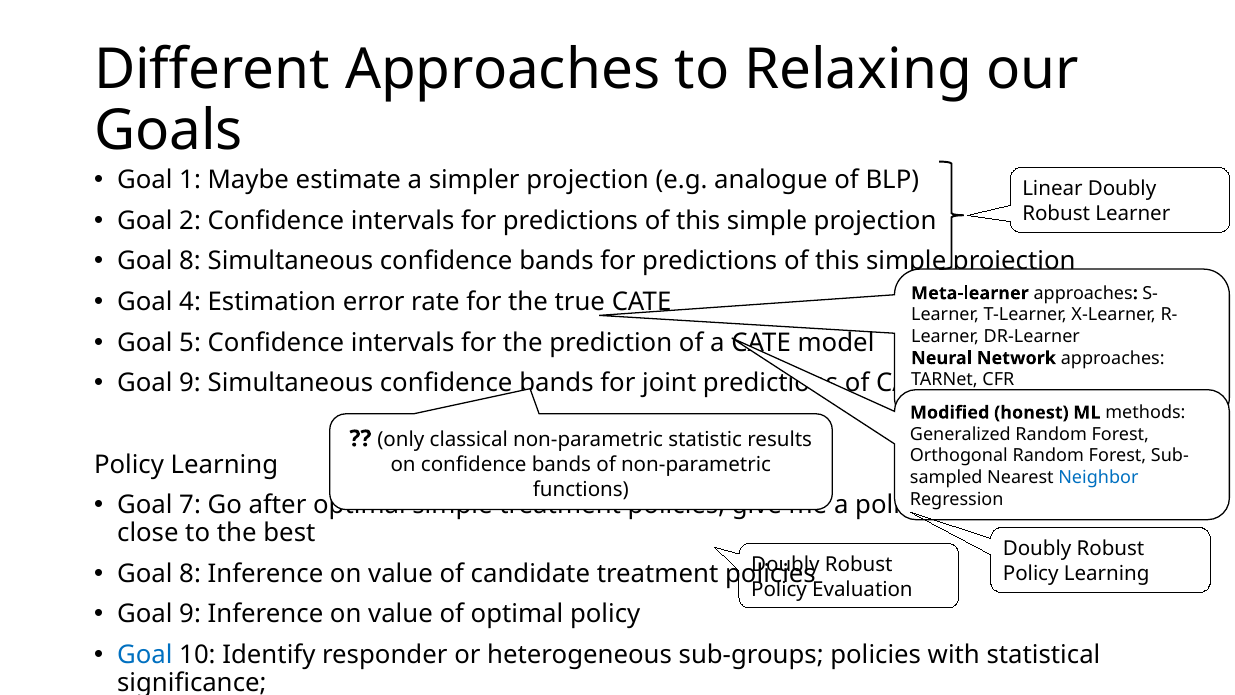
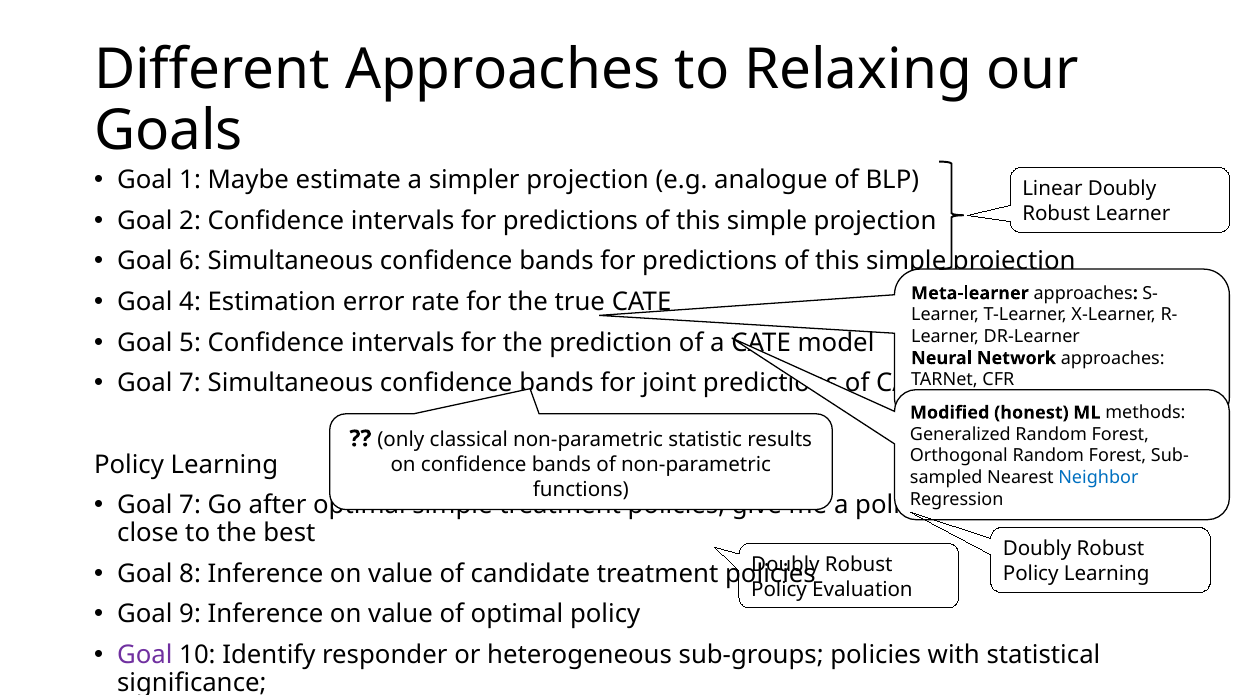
8 at (190, 261): 8 -> 6
9 at (190, 383): 9 -> 7
Goal at (145, 655) colour: blue -> purple
